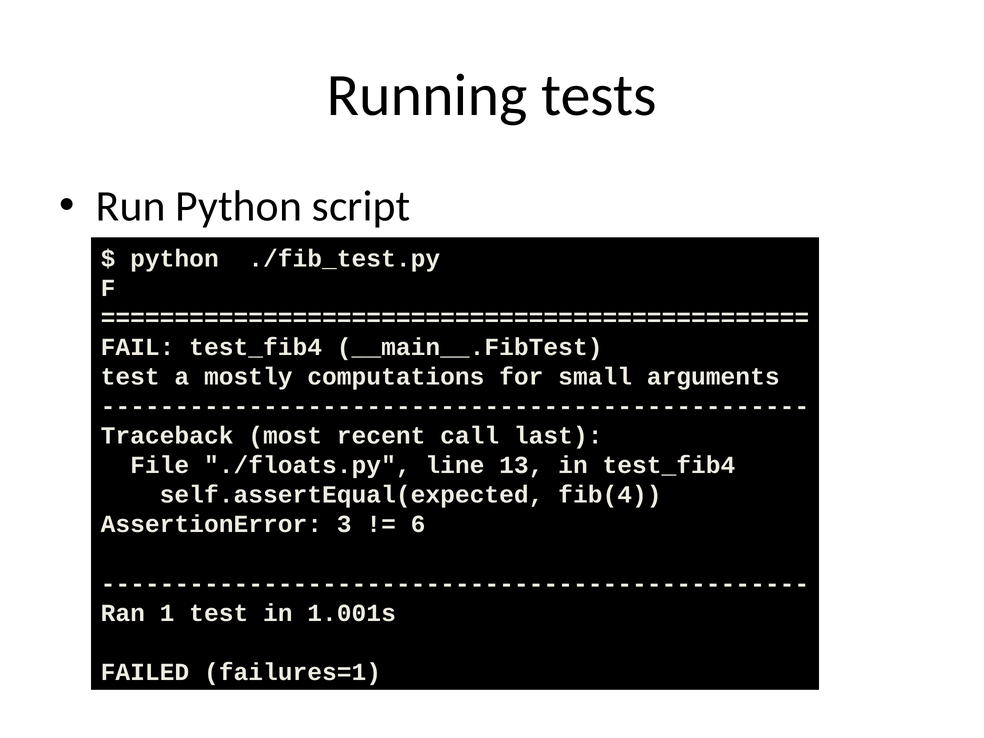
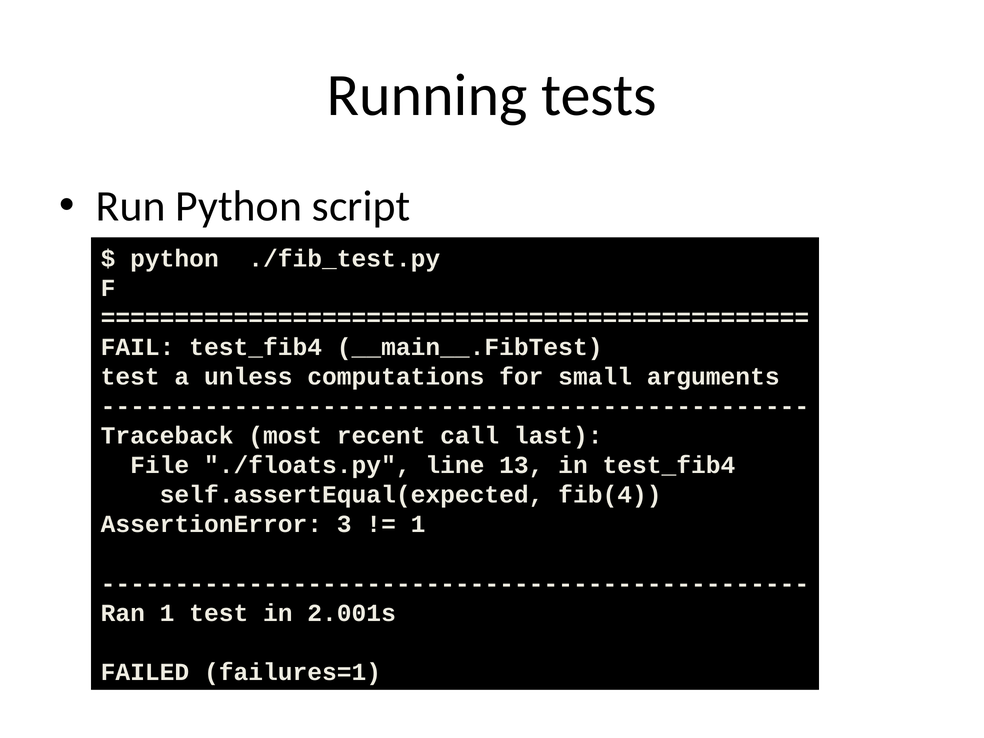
mostly: mostly -> unless
6 at (418, 524): 6 -> 1
1.001s: 1.001s -> 2.001s
